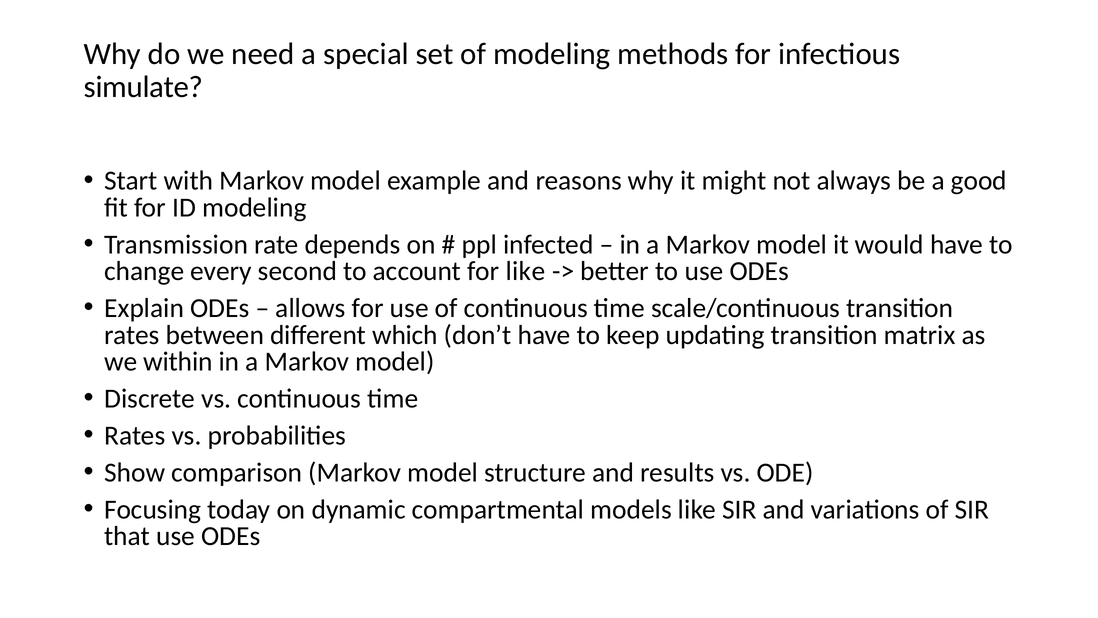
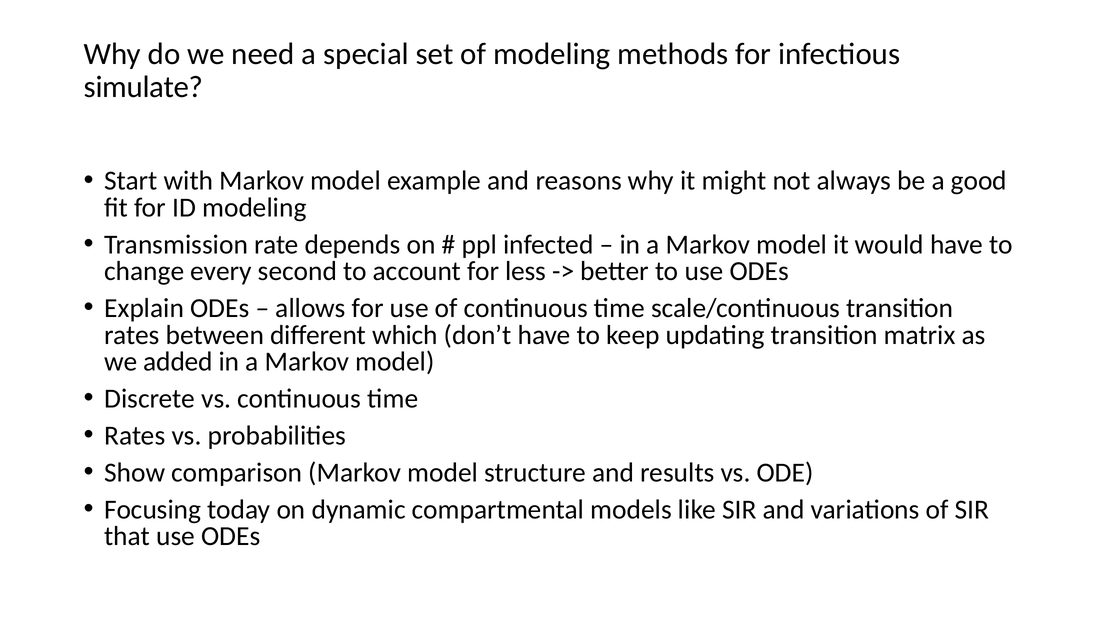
for like: like -> less
within: within -> added
